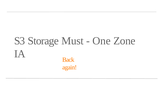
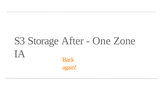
Must: Must -> After
